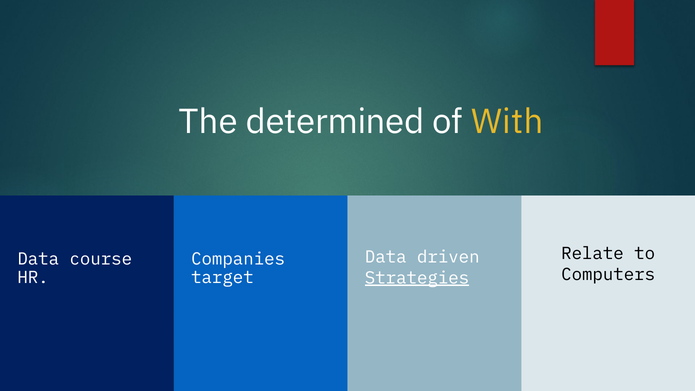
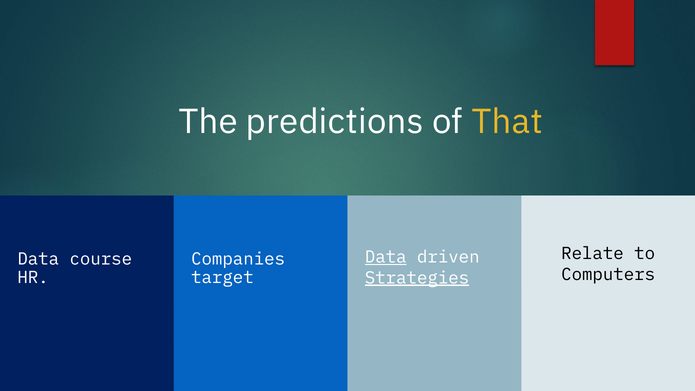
determined: determined -> predictions
With: With -> That
Data at (386, 257) underline: none -> present
